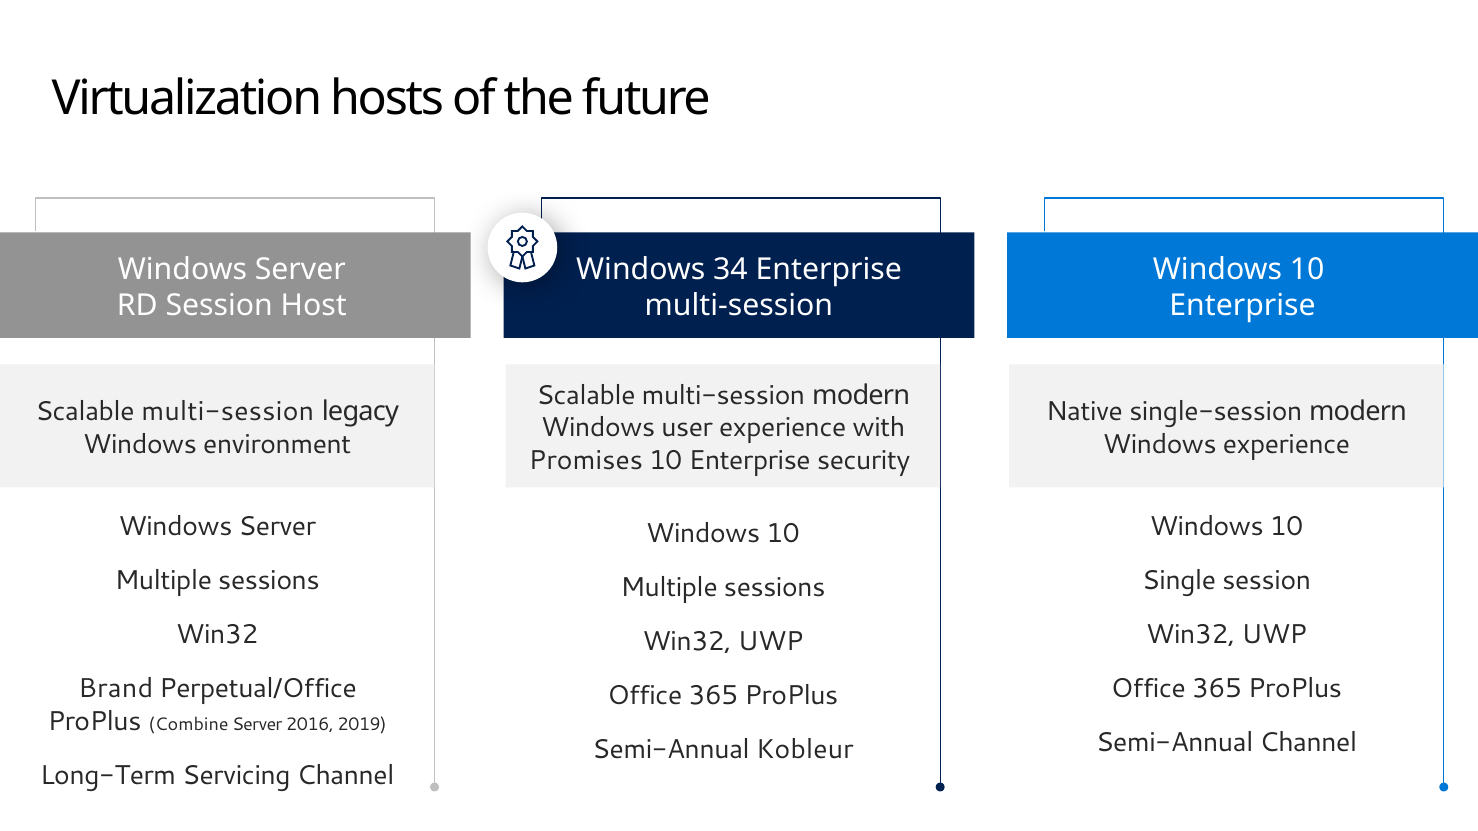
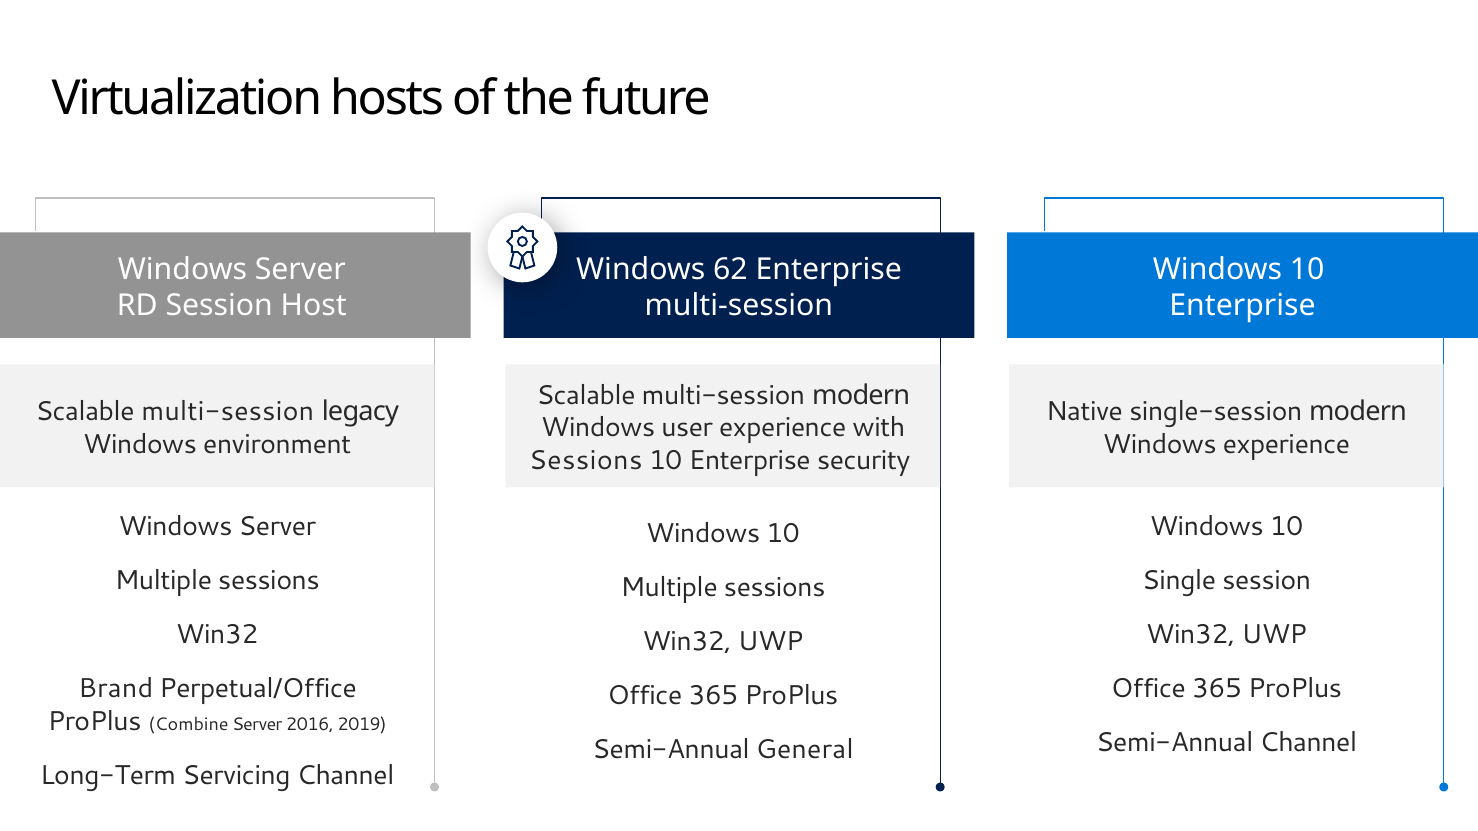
34: 34 -> 62
Promises at (586, 461): Promises -> Sessions
Kobleur: Kobleur -> General
